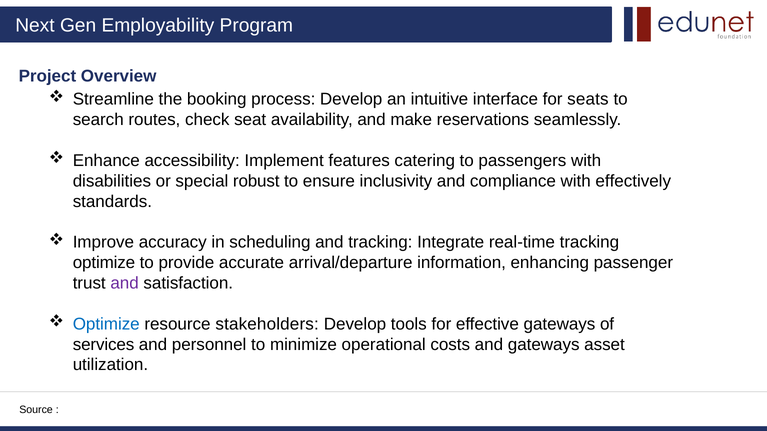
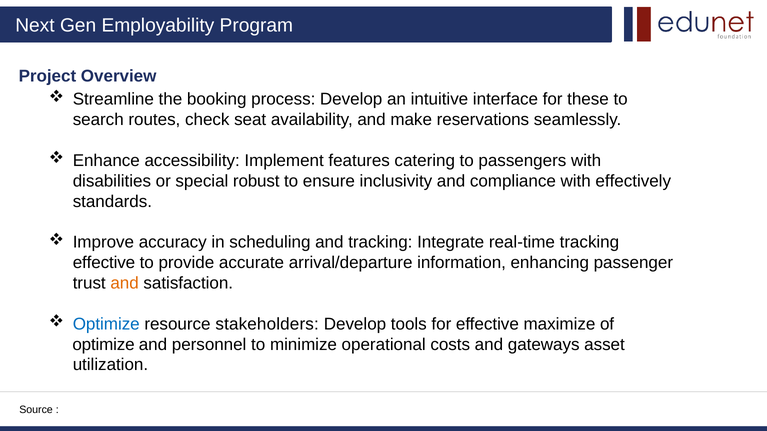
seats: seats -> these
optimize at (104, 263): optimize -> effective
and at (125, 283) colour: purple -> orange
effective gateways: gateways -> maximize
services at (104, 345): services -> optimize
